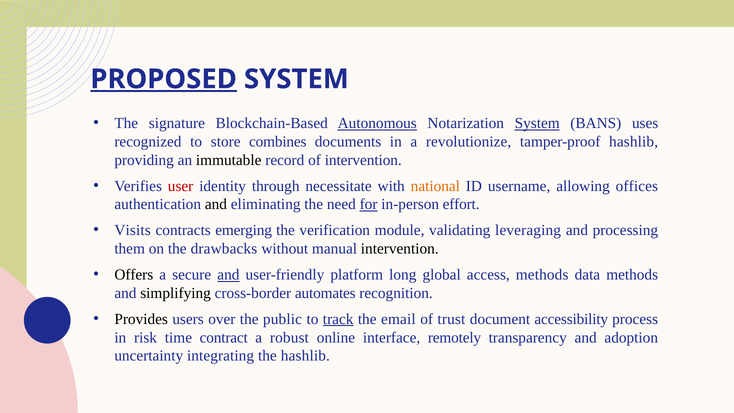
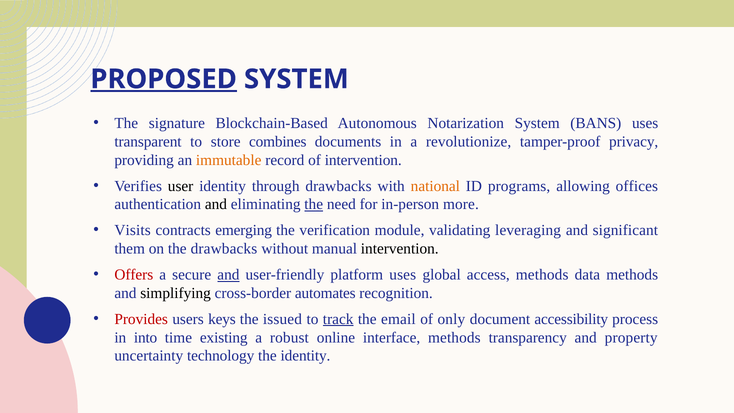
Autonomous underline: present -> none
System at (537, 123) underline: present -> none
recognized: recognized -> transparent
tamper-proof hashlib: hashlib -> privacy
immutable colour: black -> orange
user colour: red -> black
through necessitate: necessitate -> drawbacks
username: username -> programs
the at (314, 204) underline: none -> present
for underline: present -> none
effort: effort -> more
processing: processing -> significant
Offers colour: black -> red
platform long: long -> uses
Provides colour: black -> red
over: over -> keys
public: public -> issued
trust: trust -> only
risk: risk -> into
contract: contract -> existing
interface remotely: remotely -> methods
adoption: adoption -> property
integrating: integrating -> technology
the hashlib: hashlib -> identity
